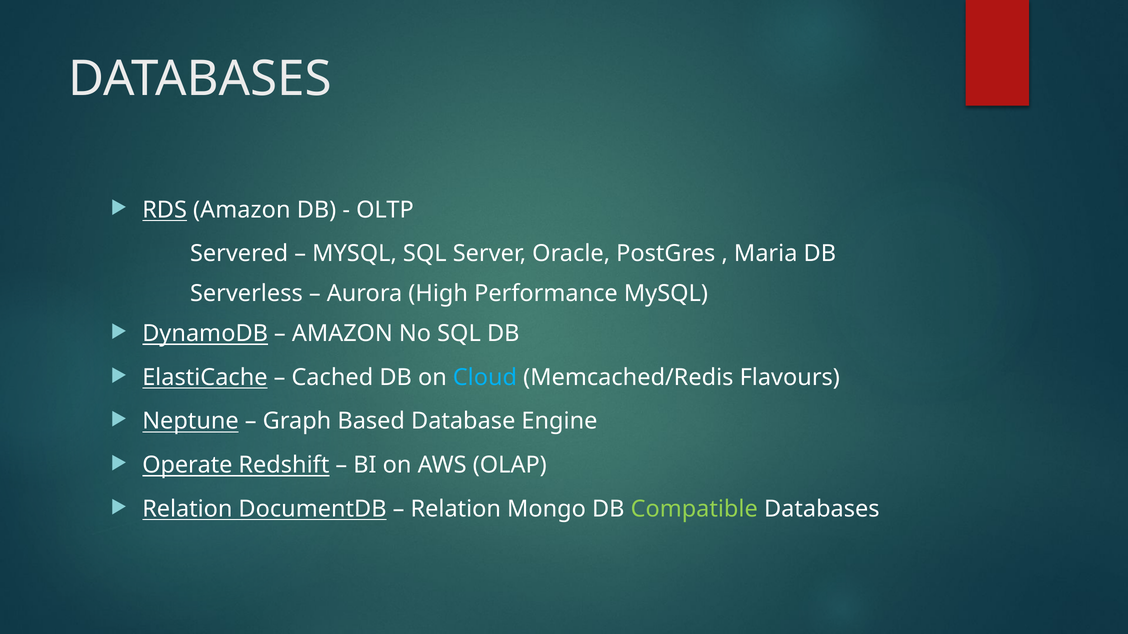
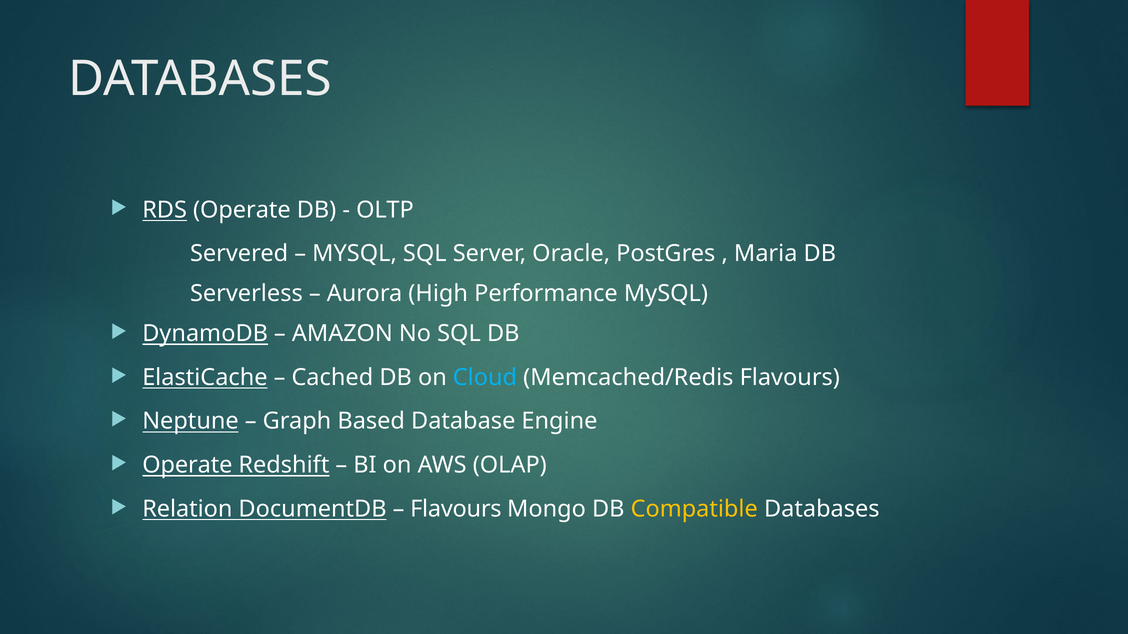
RDS Amazon: Amazon -> Operate
Relation at (456, 509): Relation -> Flavours
Compatible colour: light green -> yellow
